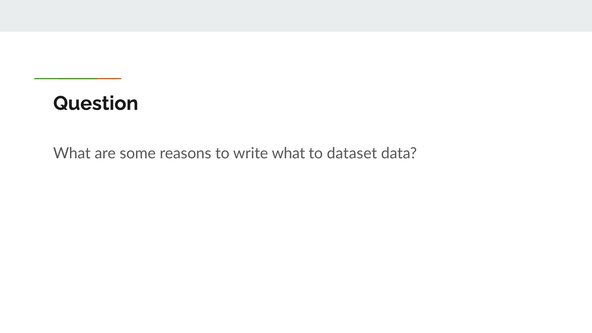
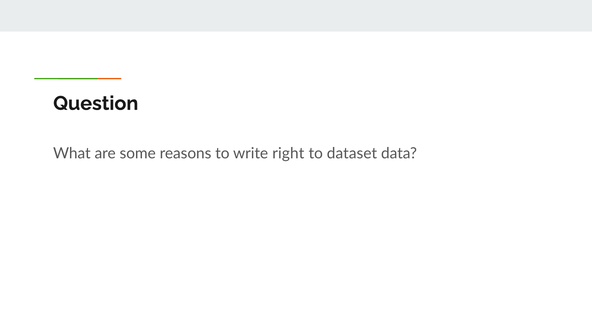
write what: what -> right
